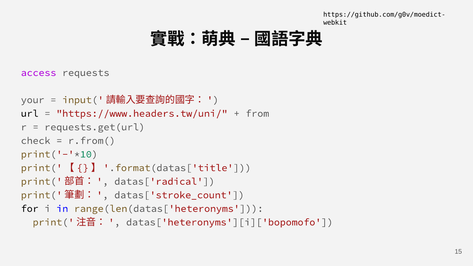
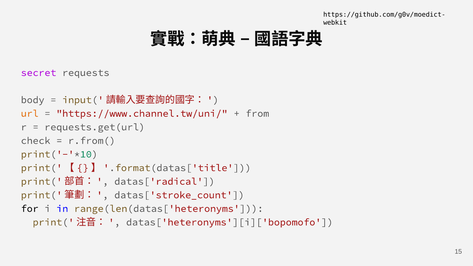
access: access -> secret
your: your -> body
url colour: black -> orange
https://www.headers.tw/uni/: https://www.headers.tw/uni/ -> https://www.channel.tw/uni/
